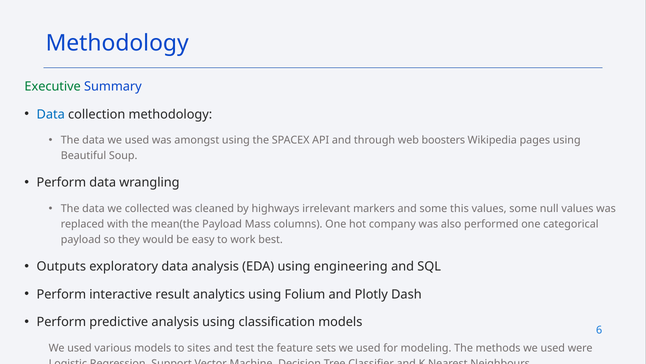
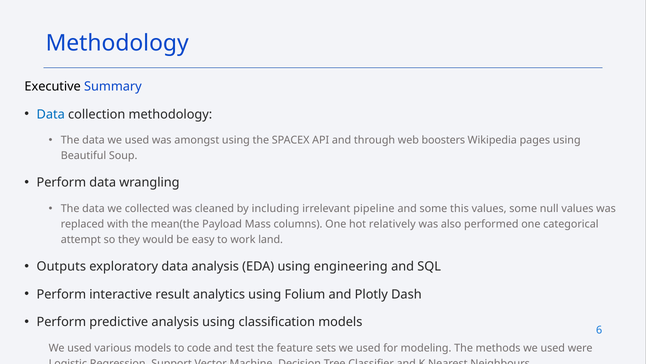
Executive colour: green -> black
highways: highways -> including
markers: markers -> pipeline
company: company -> relatively
payload at (81, 239): payload -> attempt
best: best -> land
sites: sites -> code
